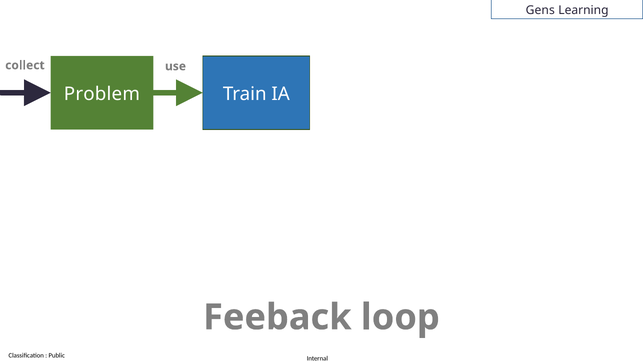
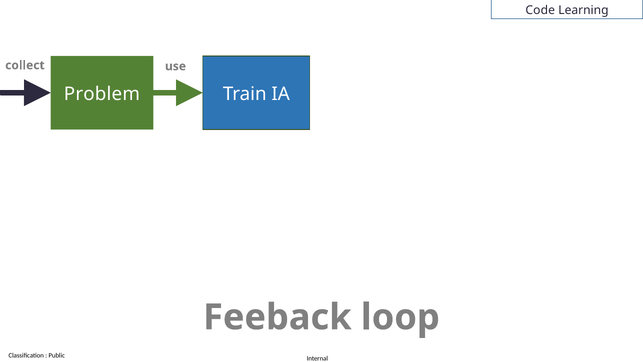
Gens: Gens -> Code
